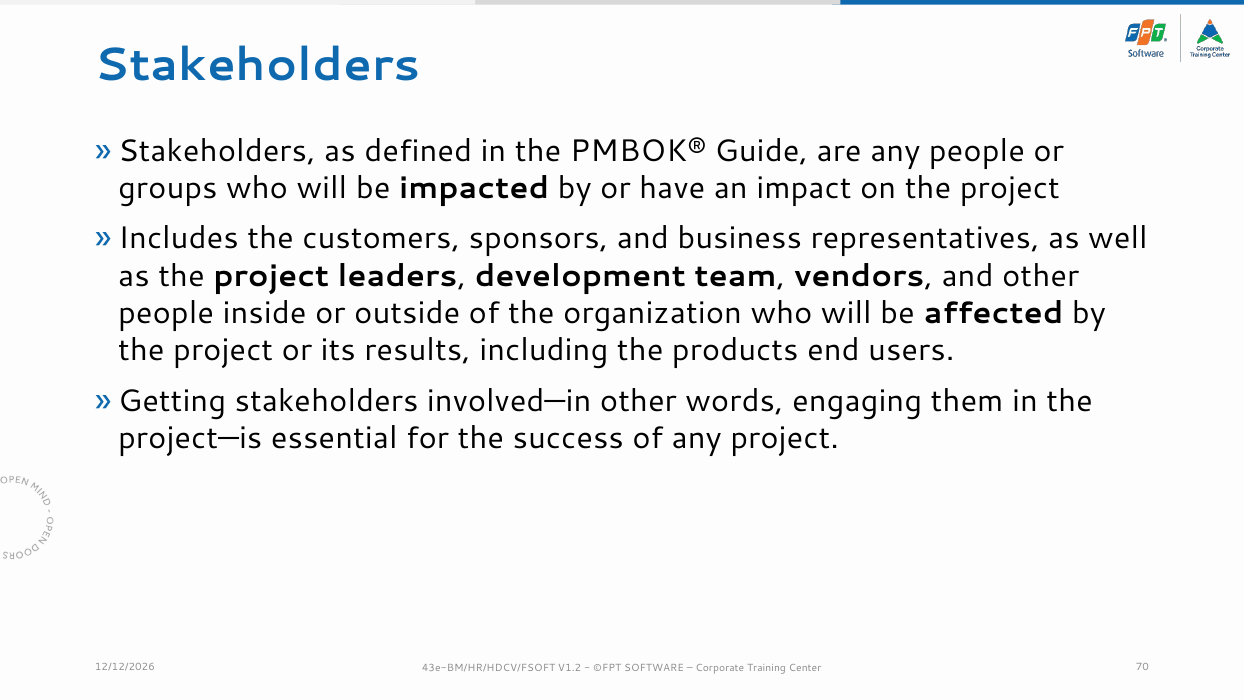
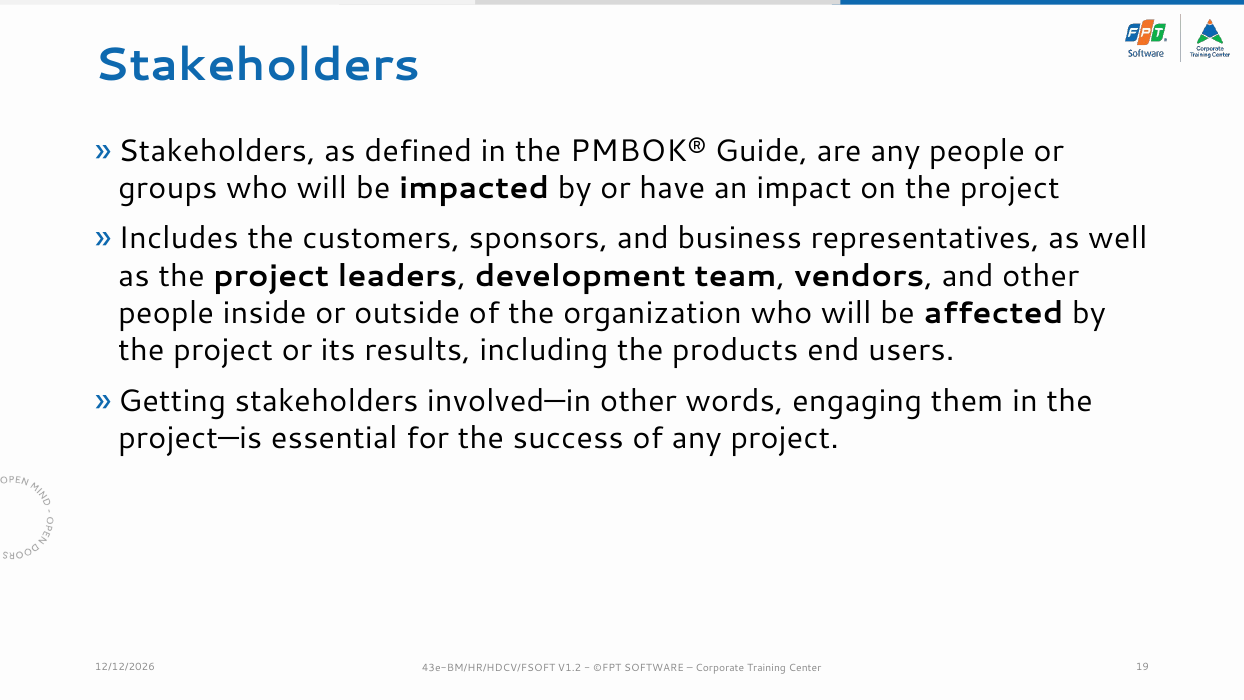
70: 70 -> 19
